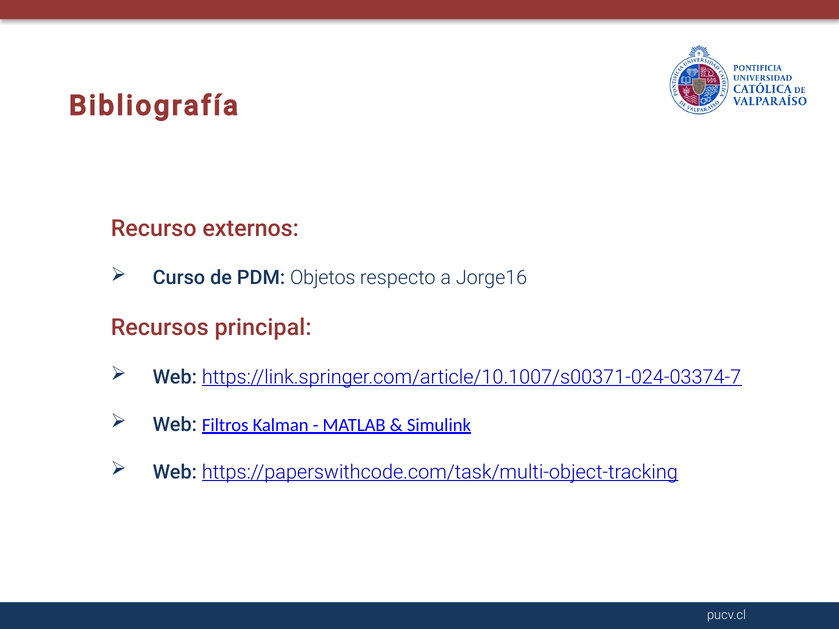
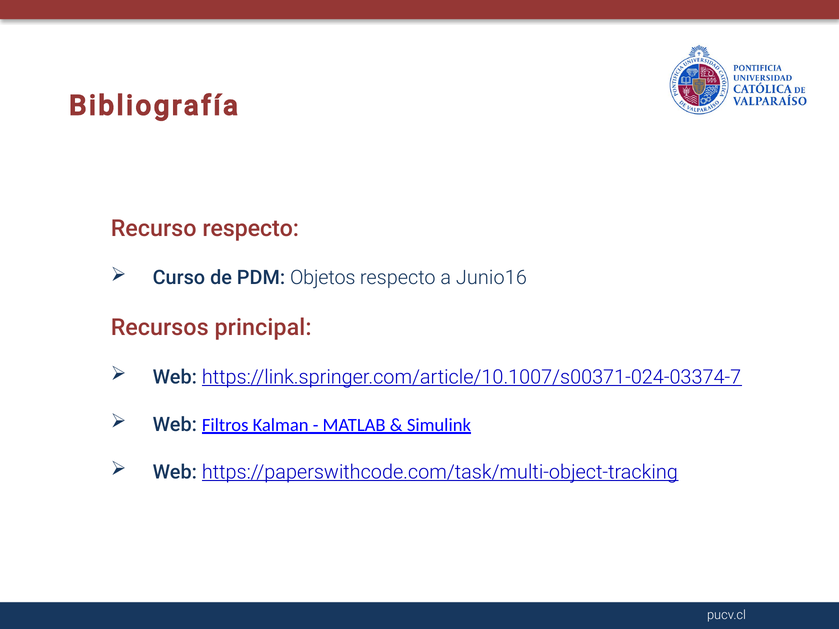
Recurso externos: externos -> respecto
Jorge16: Jorge16 -> Junio16
